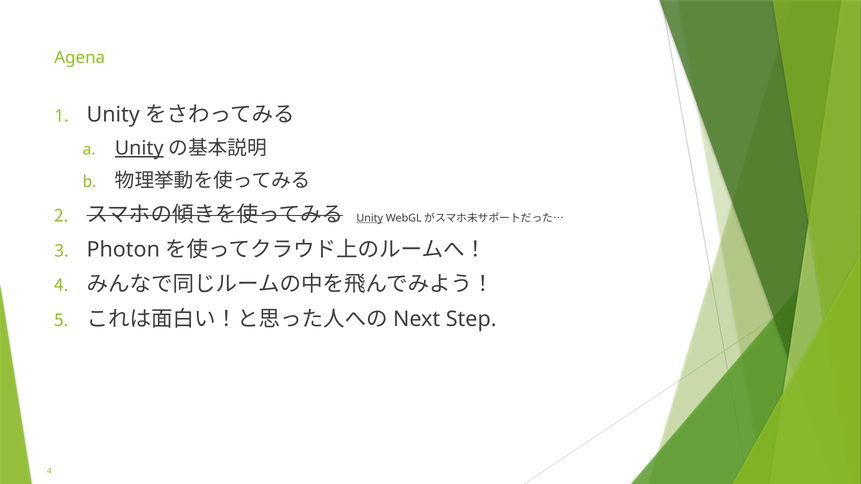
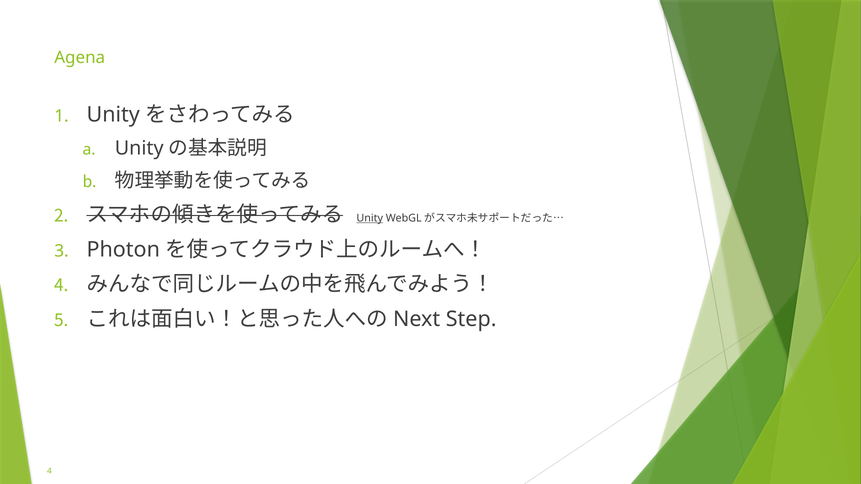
Unity at (139, 148) underline: present -> none
